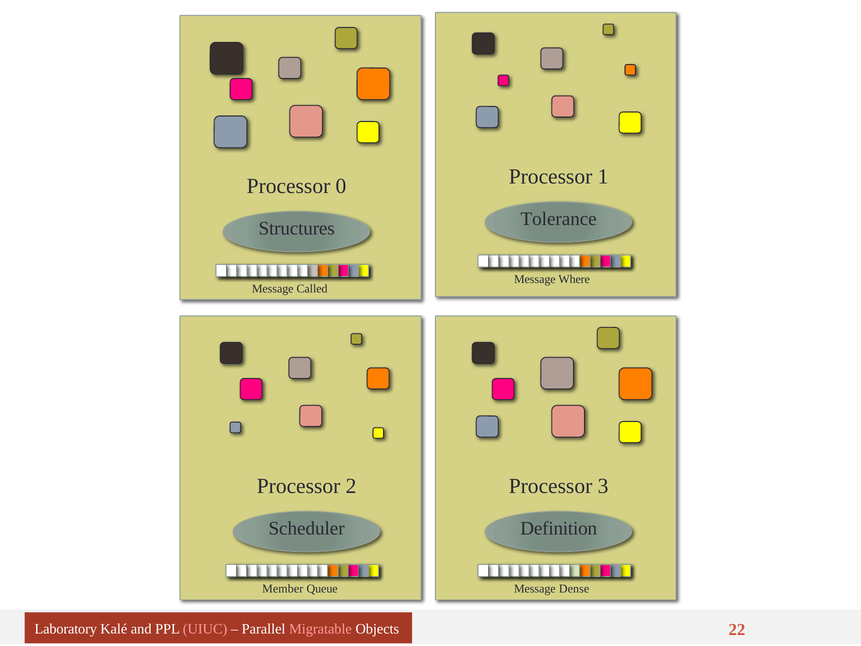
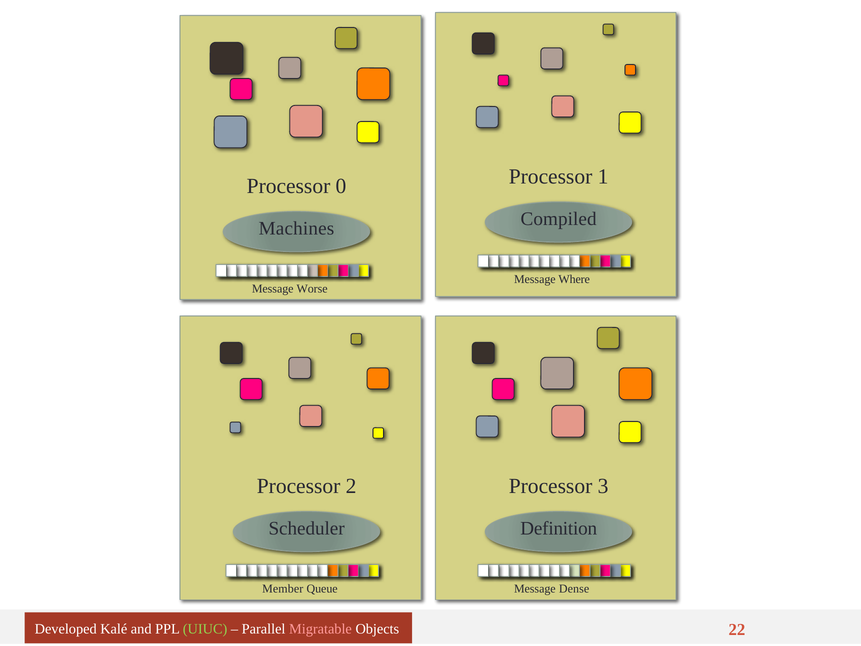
Tolerance: Tolerance -> Compiled
Structures: Structures -> Machines
Called: Called -> Worse
Laboratory: Laboratory -> Developed
UIUC colour: pink -> light green
